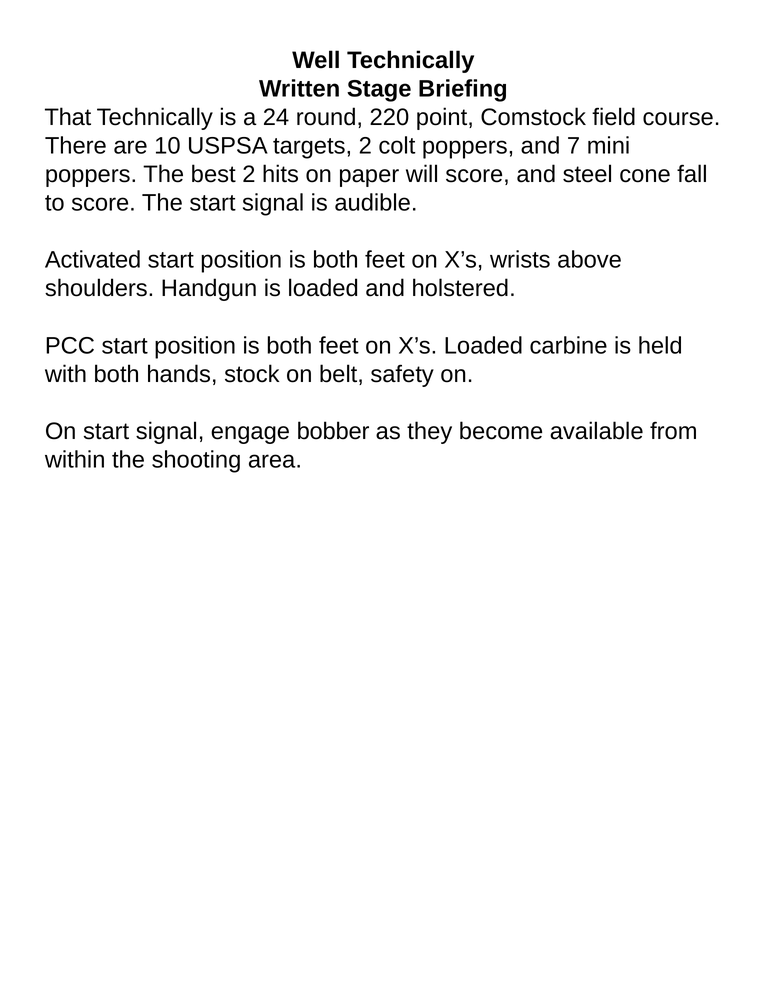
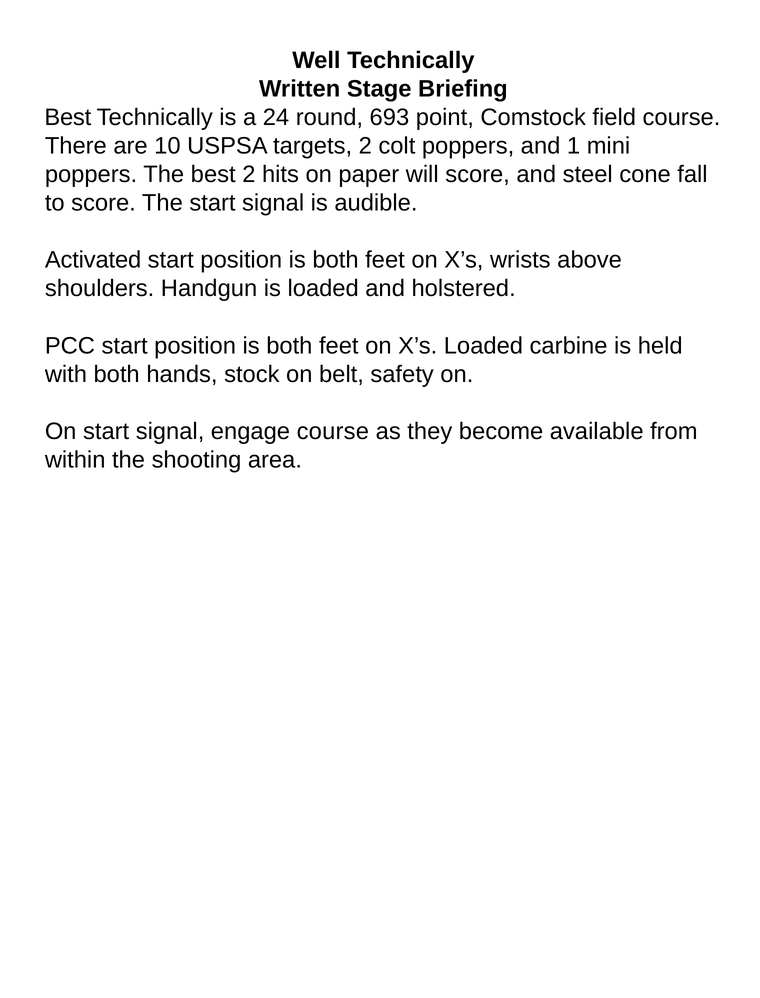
That at (68, 117): That -> Best
220: 220 -> 693
7: 7 -> 1
engage bobber: bobber -> course
